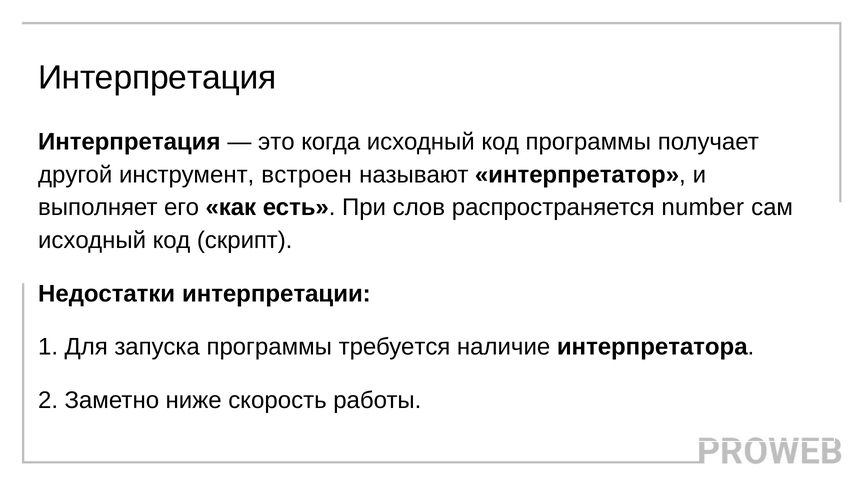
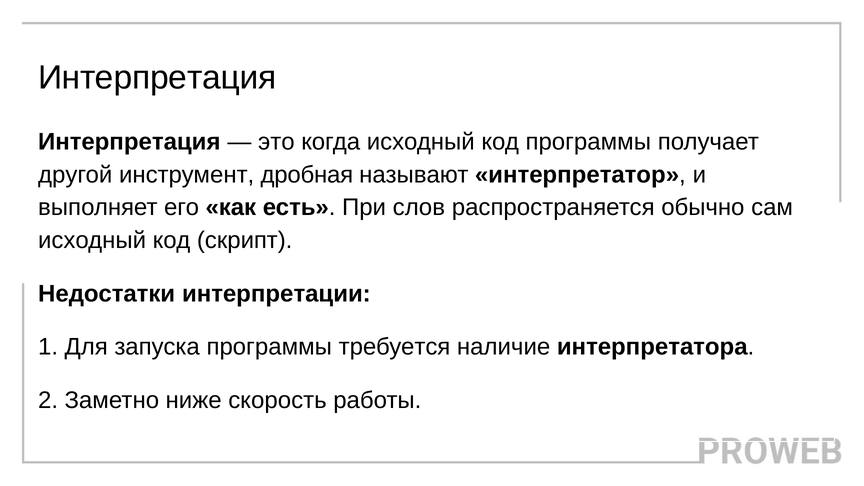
встроен: встроен -> дробная
number: number -> обычно
